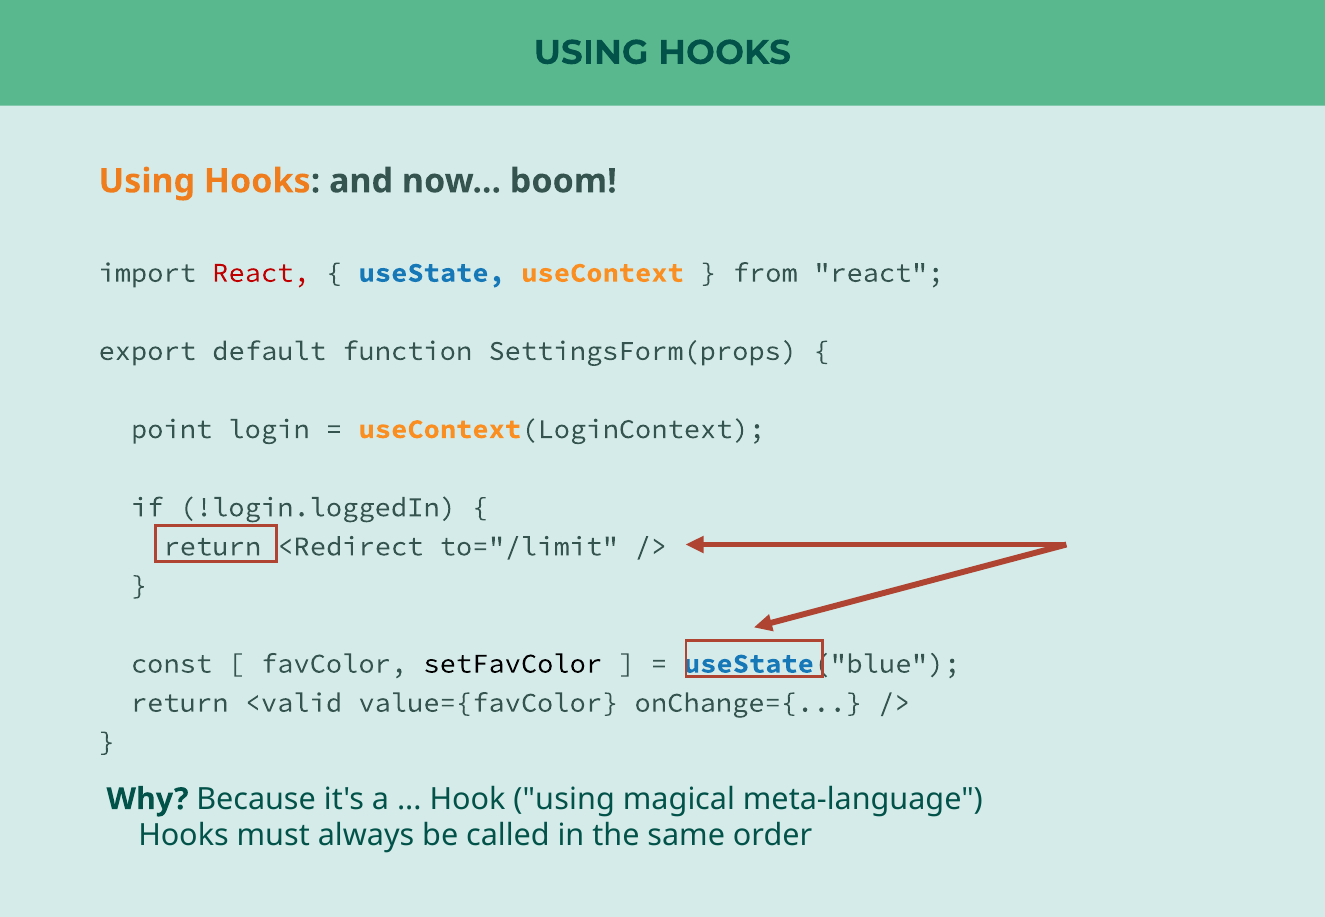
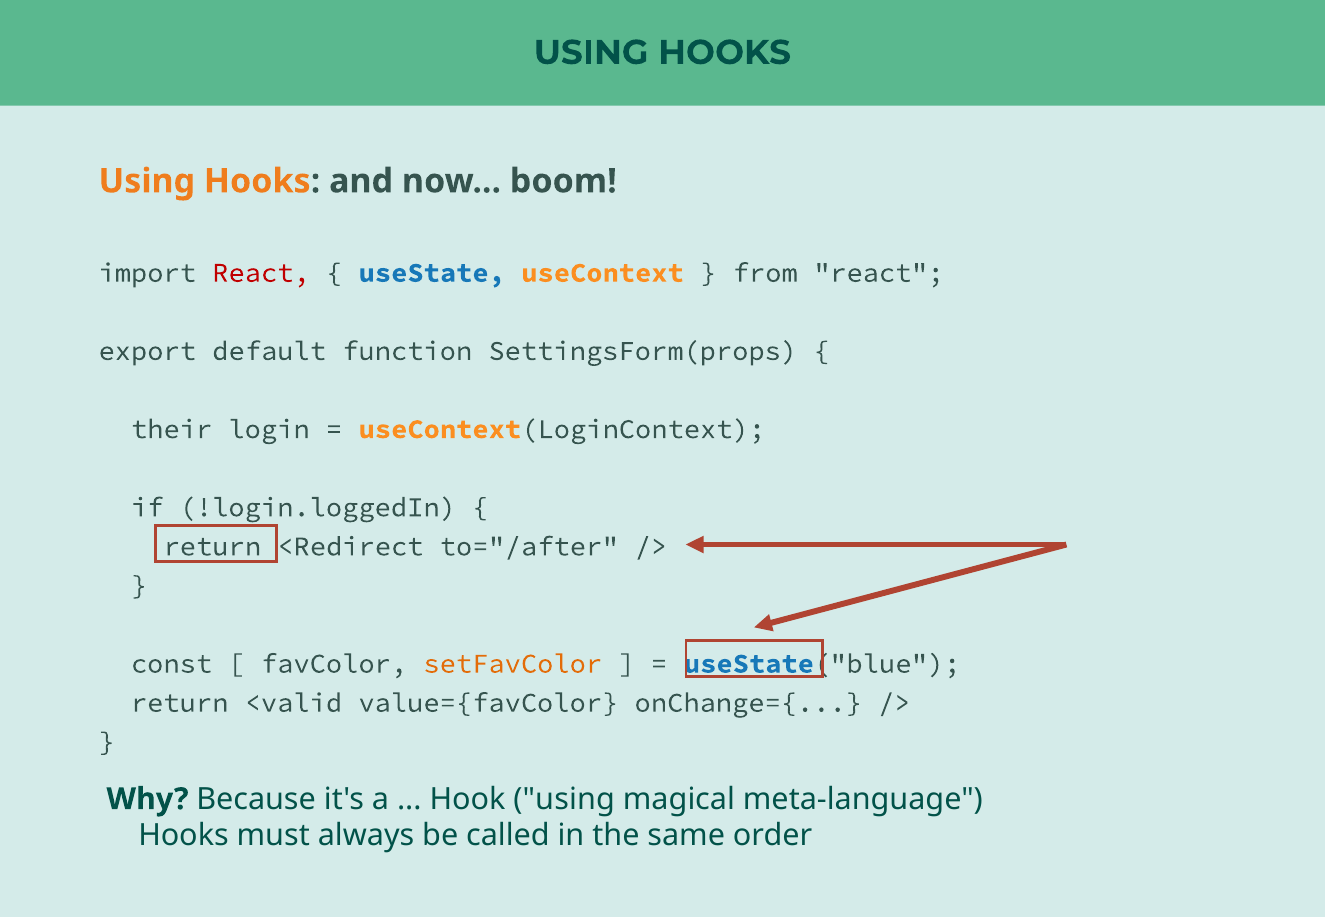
point: point -> their
to="/limit: to="/limit -> to="/after
setFavColor colour: black -> orange
